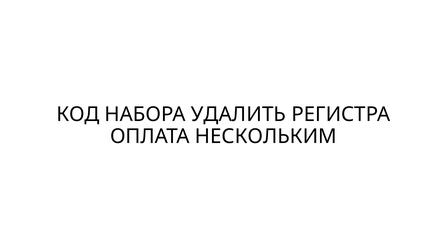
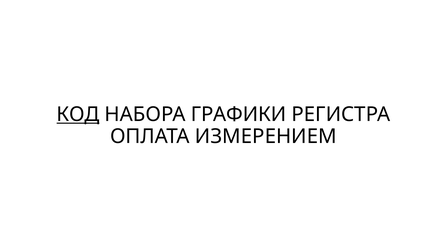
КОД underline: none -> present
УДАЛИТЬ: УДАЛИТЬ -> ГРАФИКИ
НЕСКОЛЬКИМ: НЕСКОЛЬКИМ -> ИЗМЕРЕНИЕМ
